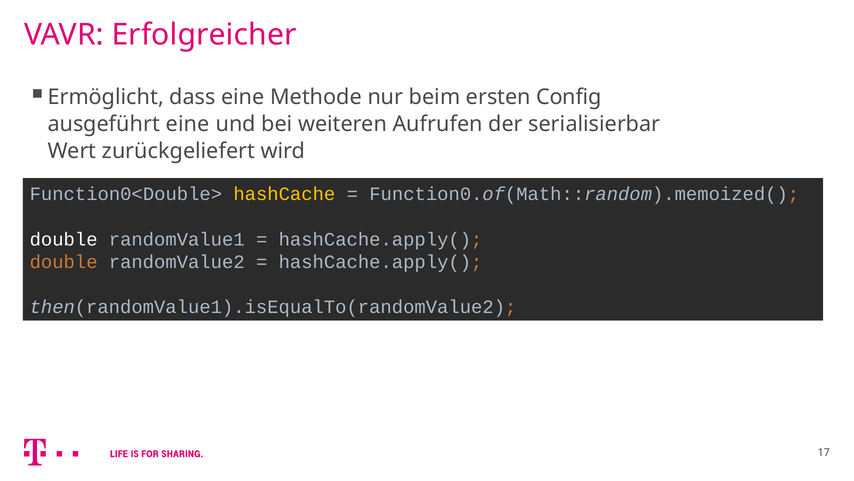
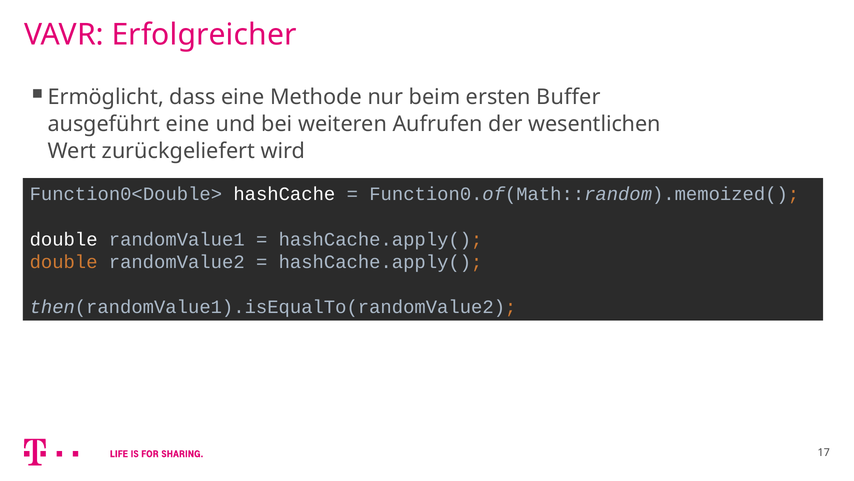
Config: Config -> Buffer
serialisierbar: serialisierbar -> wesentlichen
hashCache colour: yellow -> white
